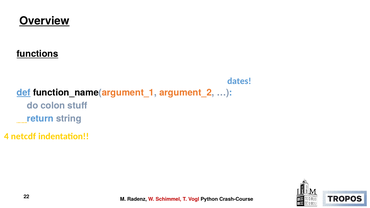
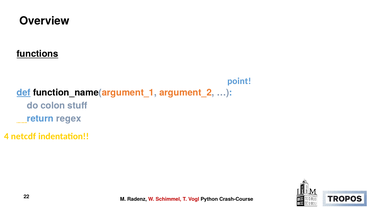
Overview underline: present -> none
dates: dates -> point
string: string -> regex
